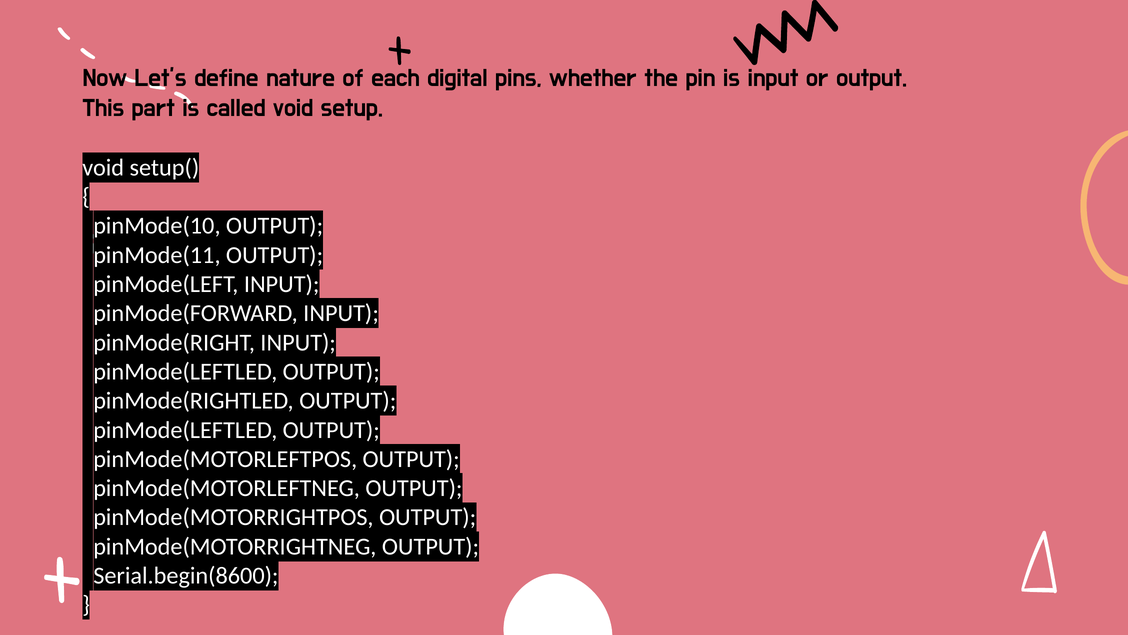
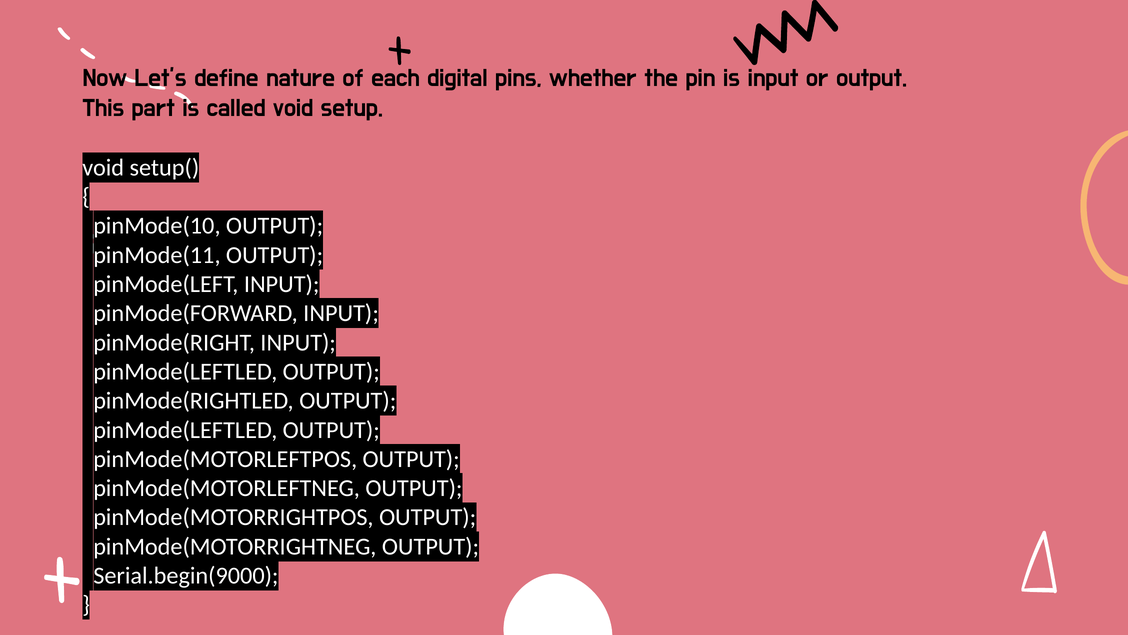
Serial.begin(8600: Serial.begin(8600 -> Serial.begin(9000
